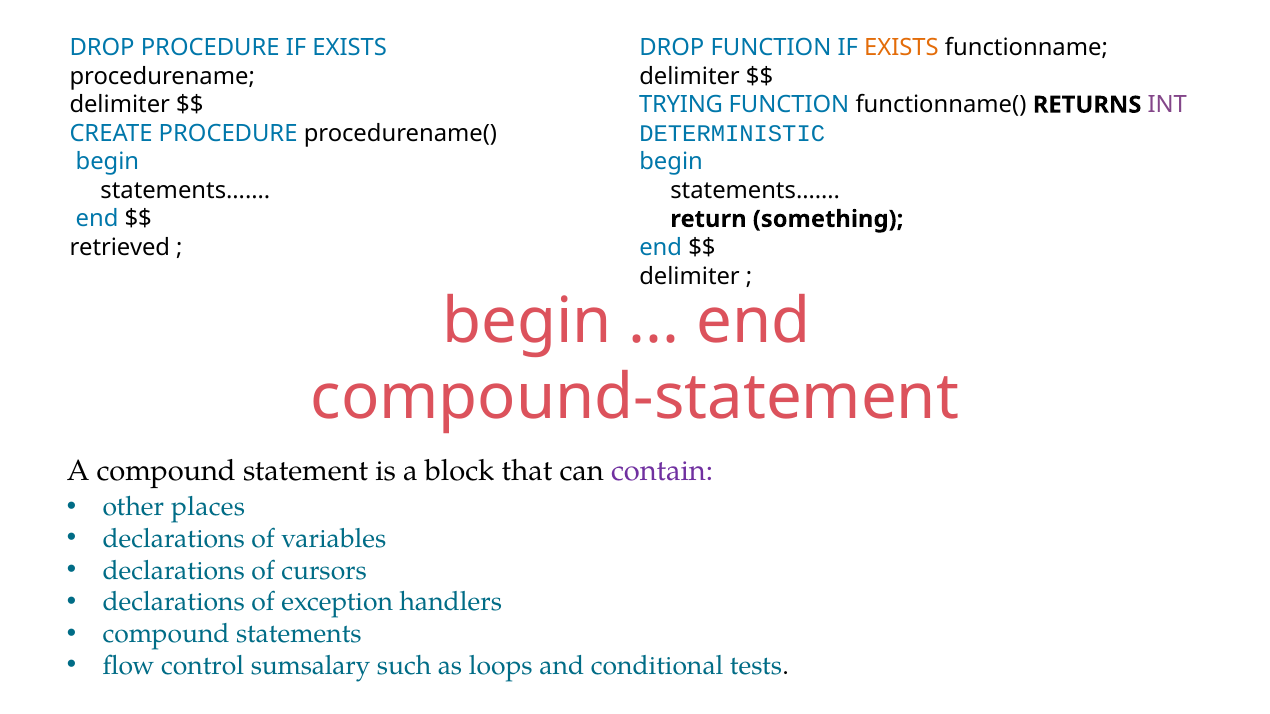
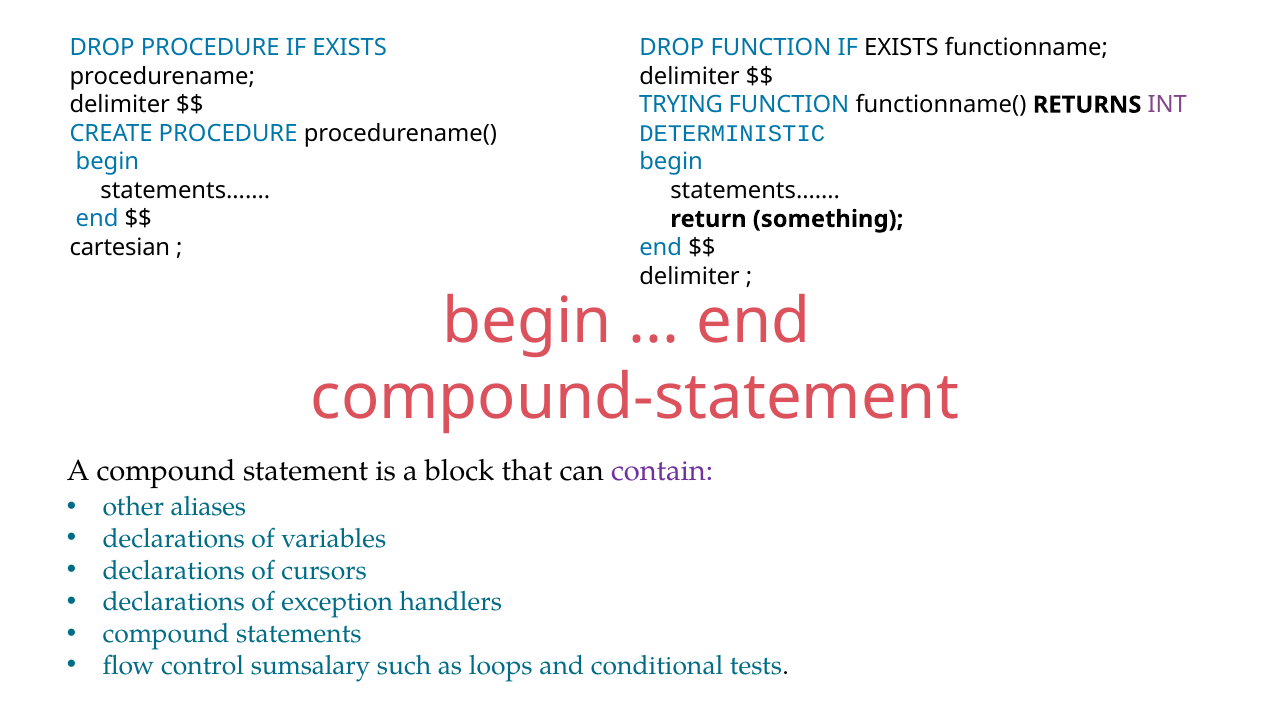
EXISTS at (901, 48) colour: orange -> black
retrieved: retrieved -> cartesian
places: places -> aliases
